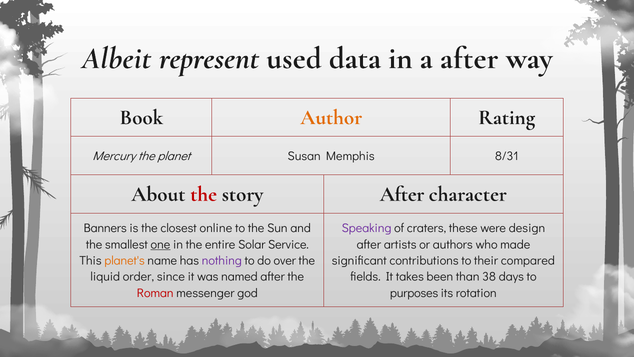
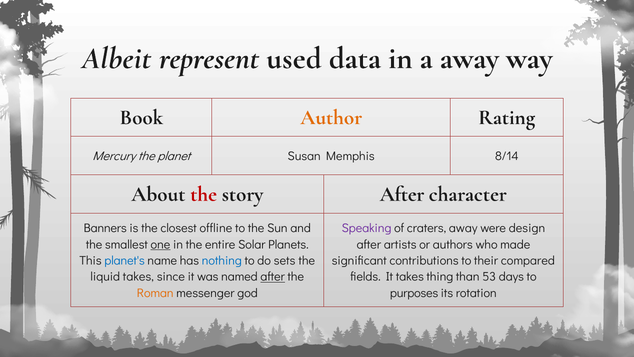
a after: after -> away
8/31: 8/31 -> 8/14
online: online -> offline
craters these: these -> away
Service: Service -> Planets
planet's colour: orange -> blue
nothing colour: purple -> blue
over: over -> sets
liquid order: order -> takes
after at (273, 277) underline: none -> present
been: been -> thing
38: 38 -> 53
Roman colour: red -> orange
